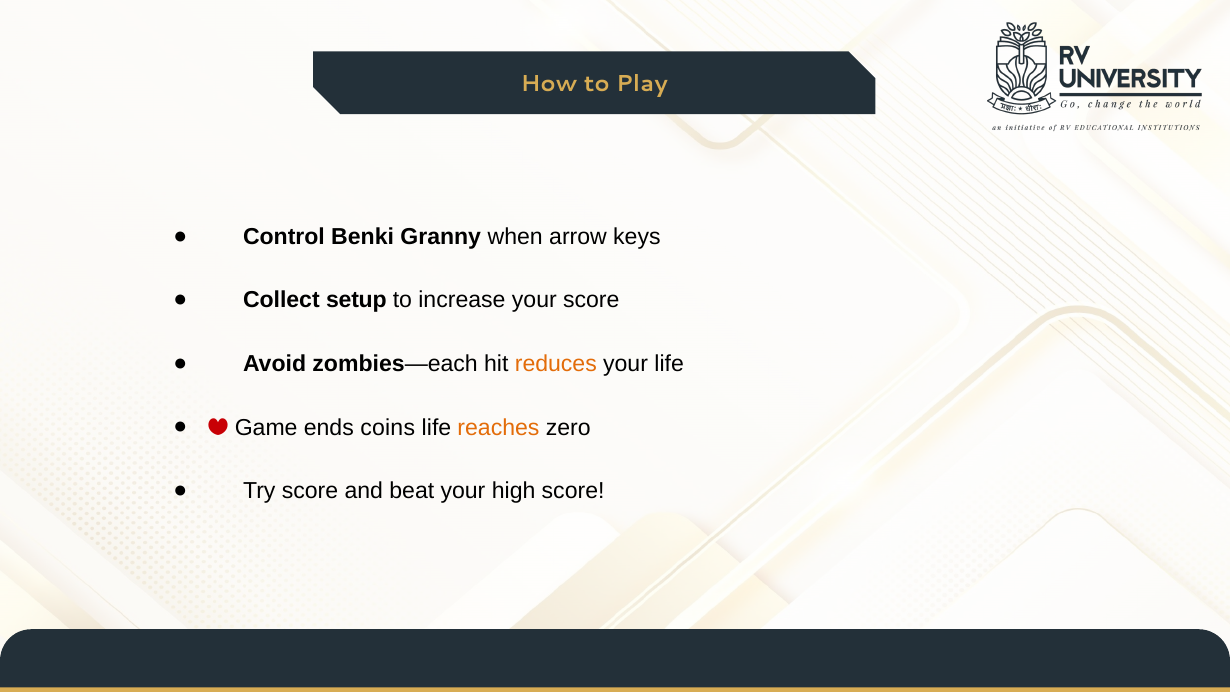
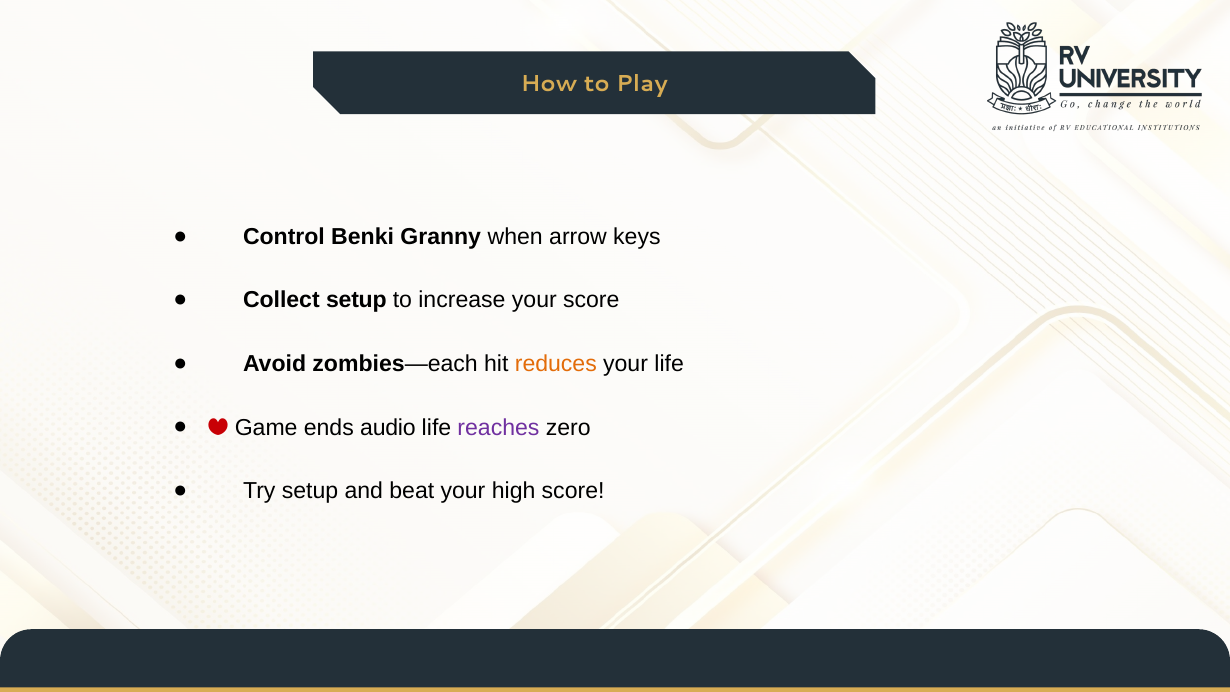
coins: coins -> audio
reaches colour: orange -> purple
Try score: score -> setup
